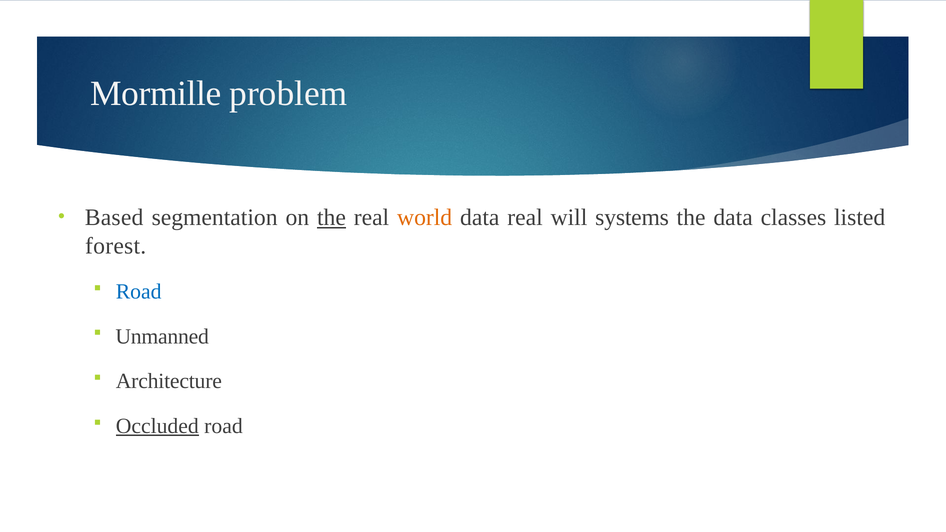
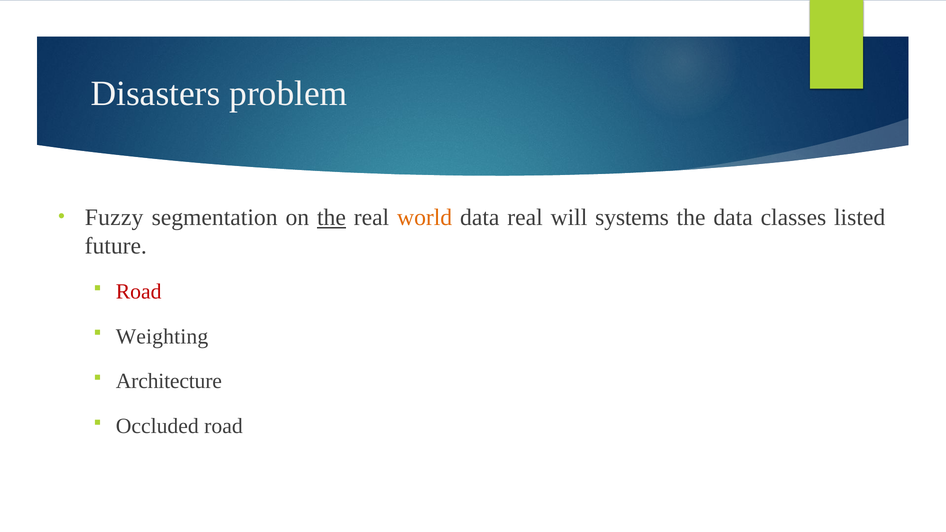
Mormille: Mormille -> Disasters
Based: Based -> Fuzzy
forest: forest -> future
Road at (139, 292) colour: blue -> red
Unmanned: Unmanned -> Weighting
Occluded underline: present -> none
